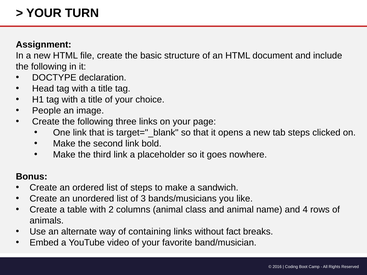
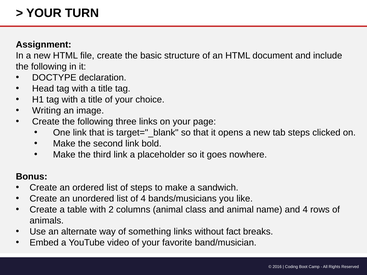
People: People -> Writing
of 3: 3 -> 4
containing: containing -> something
